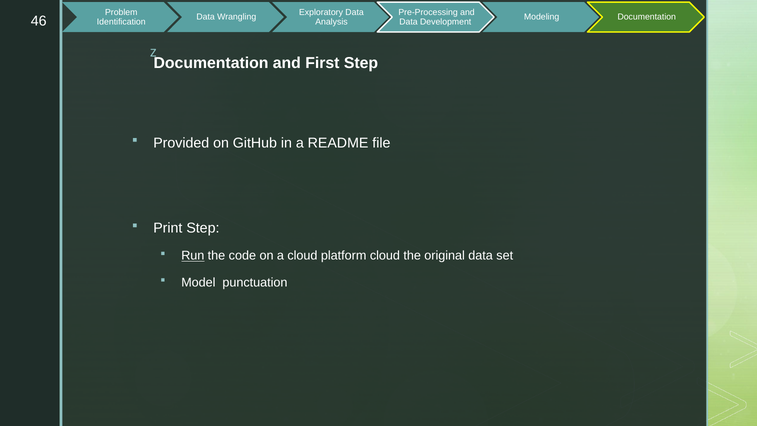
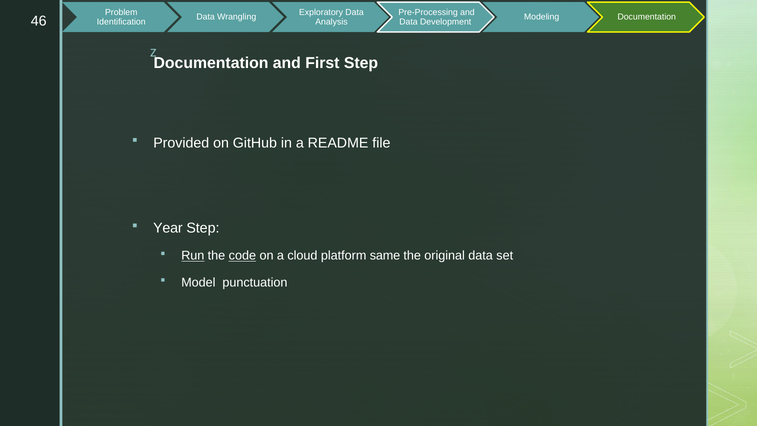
Print: Print -> Year
code underline: none -> present
platform cloud: cloud -> same
